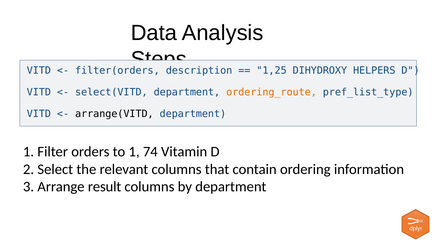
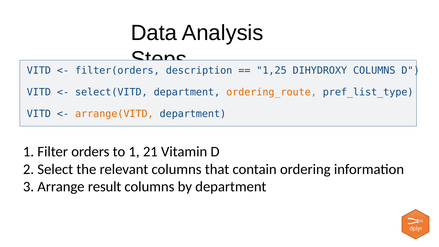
DIHYDROXY HELPERS: HELPERS -> COLUMNS
arrange(VITD colour: black -> orange
74: 74 -> 21
